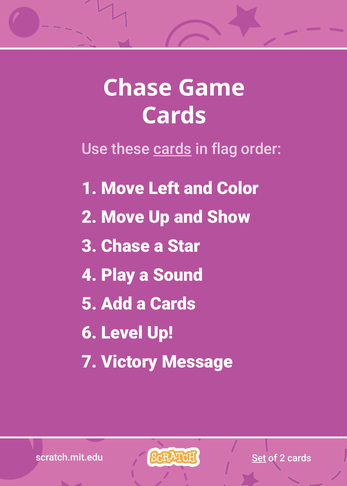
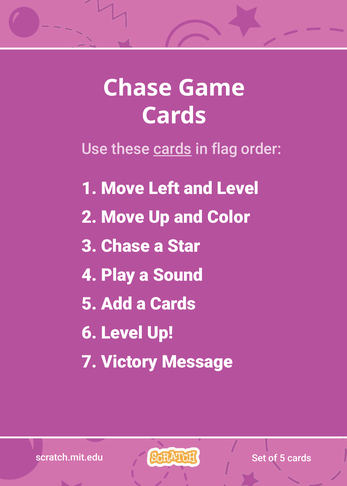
Color: Color -> Level
Show: Show -> Color
Set underline: present -> none
2: 2 -> 5
